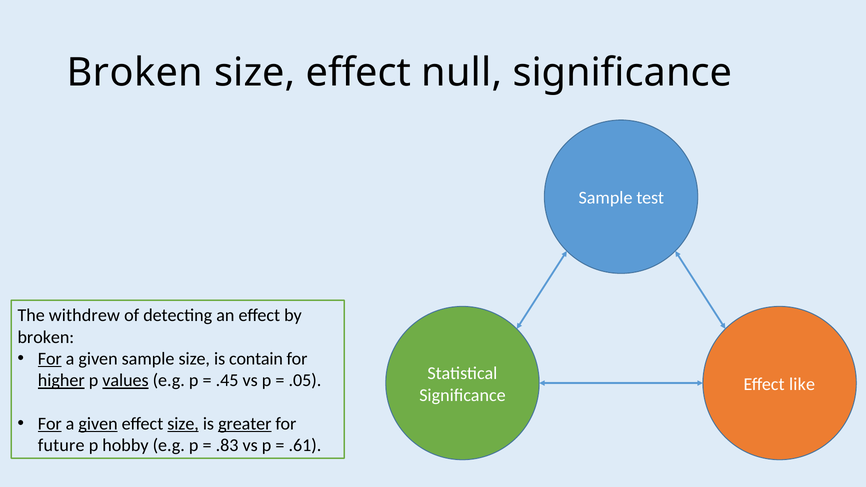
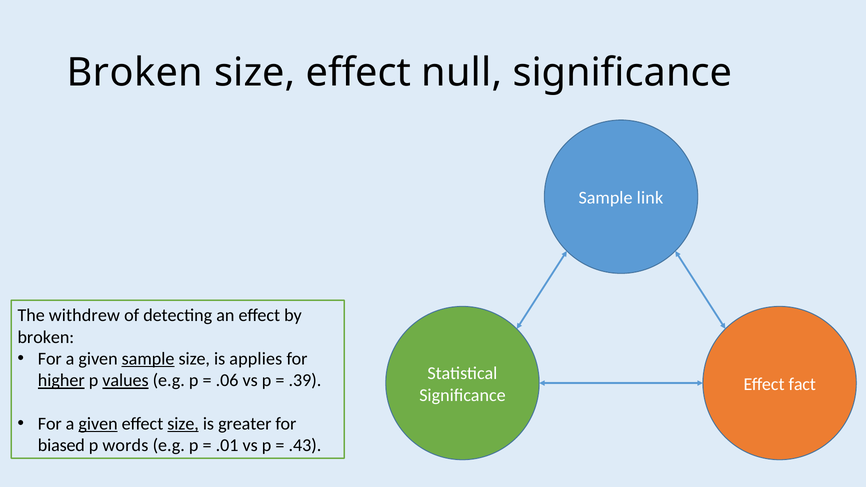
test: test -> link
For at (50, 359) underline: present -> none
sample at (148, 359) underline: none -> present
contain: contain -> applies
.45: .45 -> .06
.05: .05 -> .39
like: like -> fact
For at (50, 424) underline: present -> none
greater underline: present -> none
future: future -> biased
hobby: hobby -> words
.83: .83 -> .01
.61: .61 -> .43
